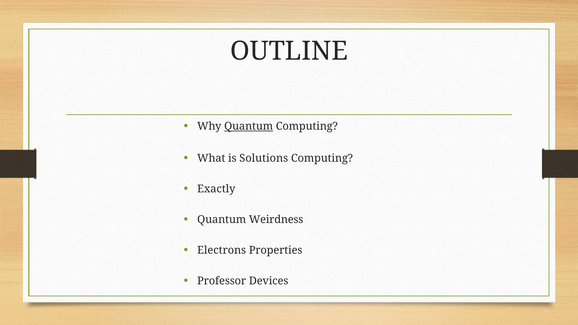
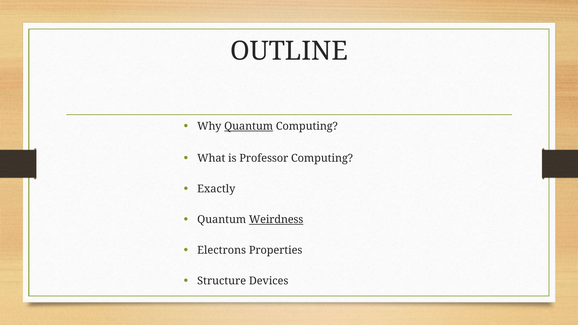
Solutions: Solutions -> Professor
Weirdness underline: none -> present
Professor: Professor -> Structure
